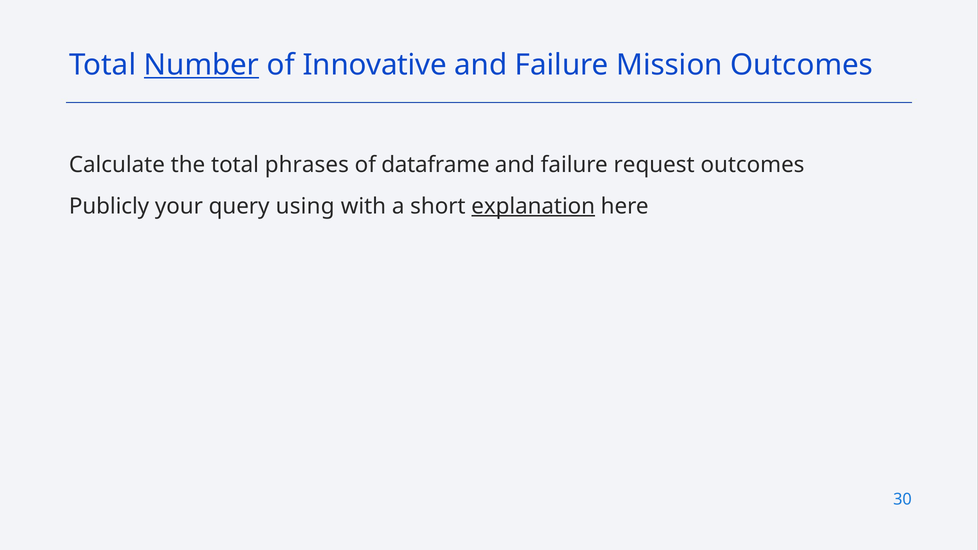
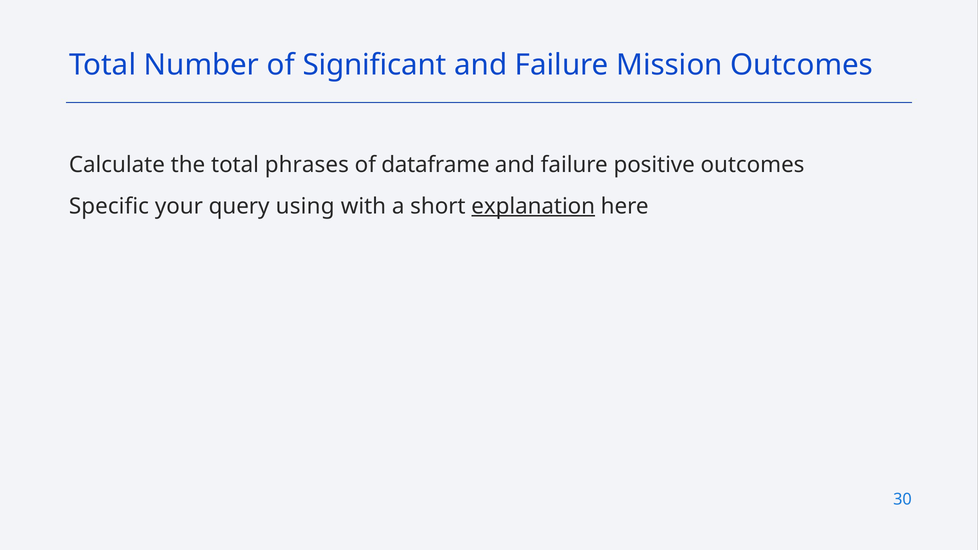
Number underline: present -> none
Innovative: Innovative -> Significant
request: request -> positive
Publicly: Publicly -> Specific
